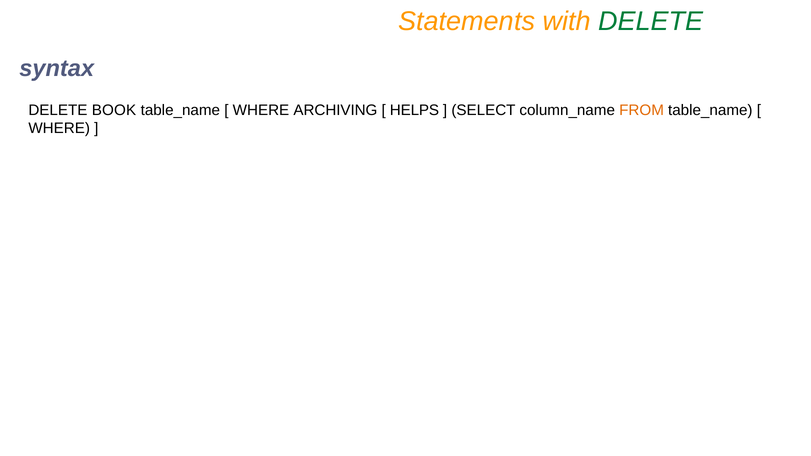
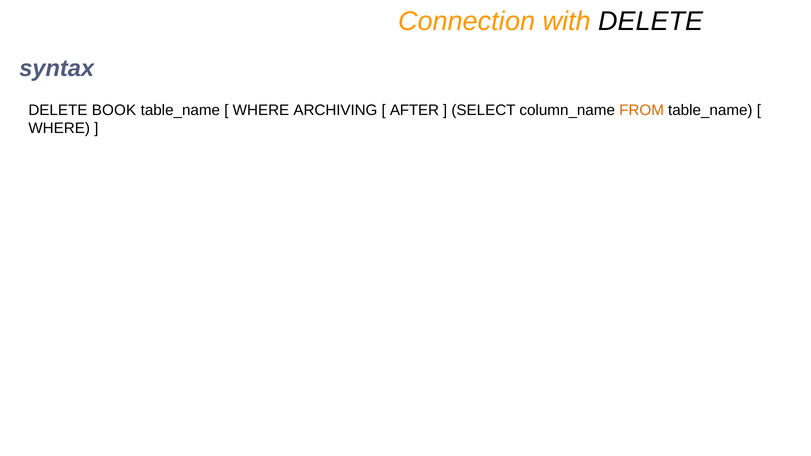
Statements: Statements -> Connection
DELETE at (651, 21) colour: green -> black
HELPS: HELPS -> AFTER
